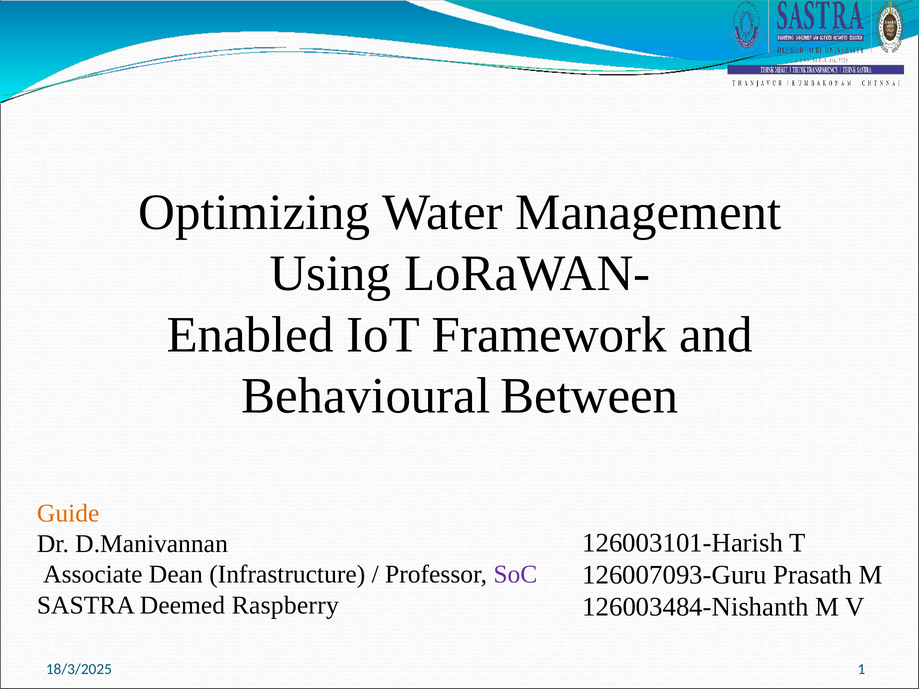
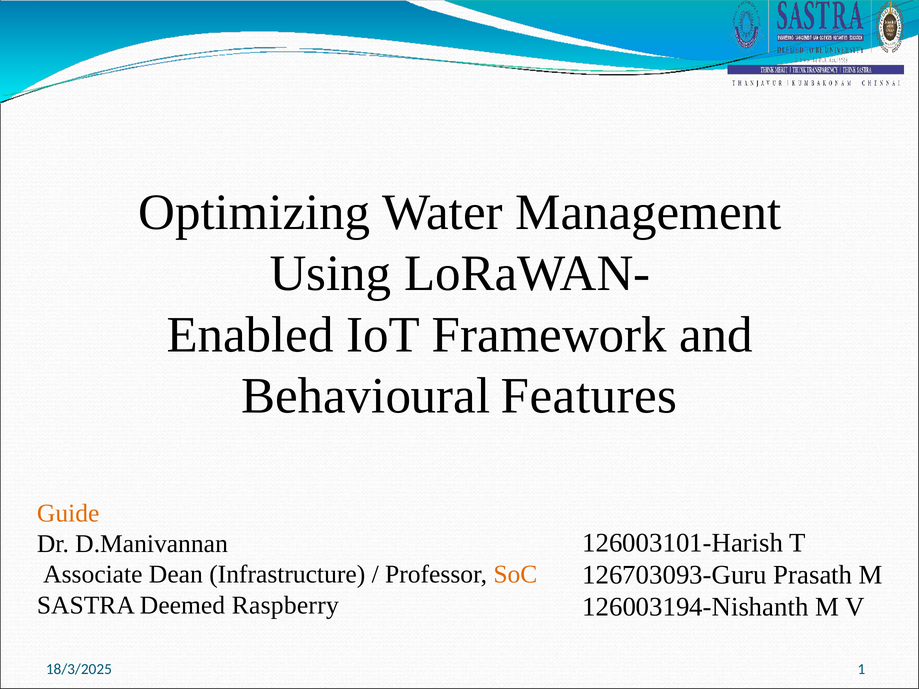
Between: Between -> Features
126007093-Guru: 126007093-Guru -> 126703093-Guru
SoC colour: purple -> orange
126003484-Nishanth: 126003484-Nishanth -> 126003194-Nishanth
